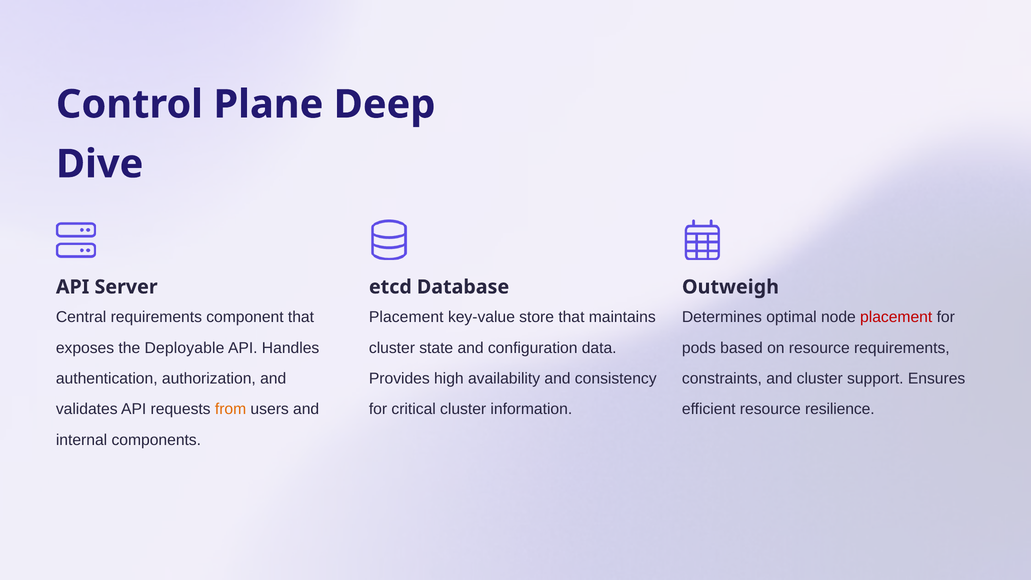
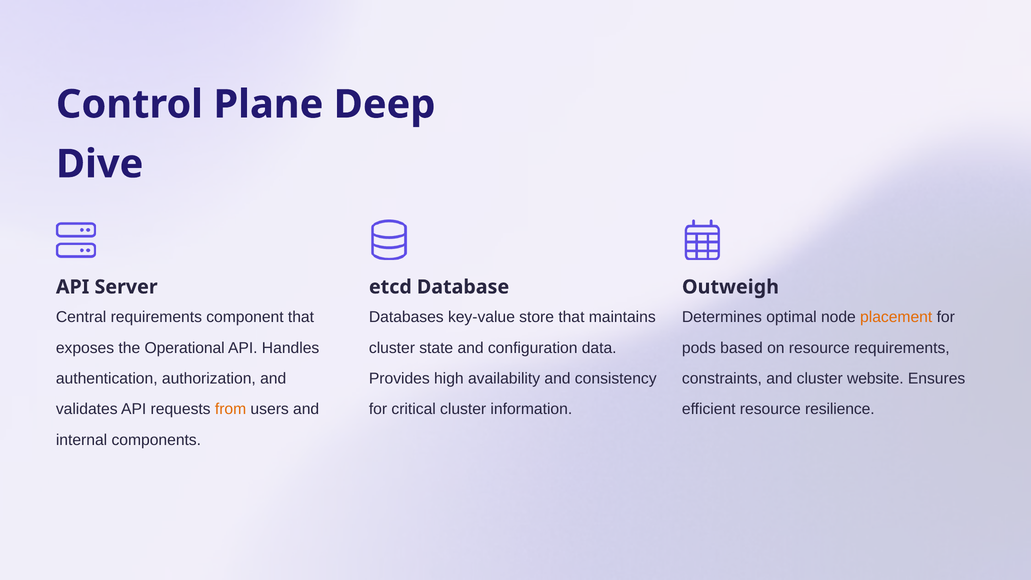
Placement at (406, 317): Placement -> Databases
placement at (896, 317) colour: red -> orange
Deployable: Deployable -> Operational
support: support -> website
